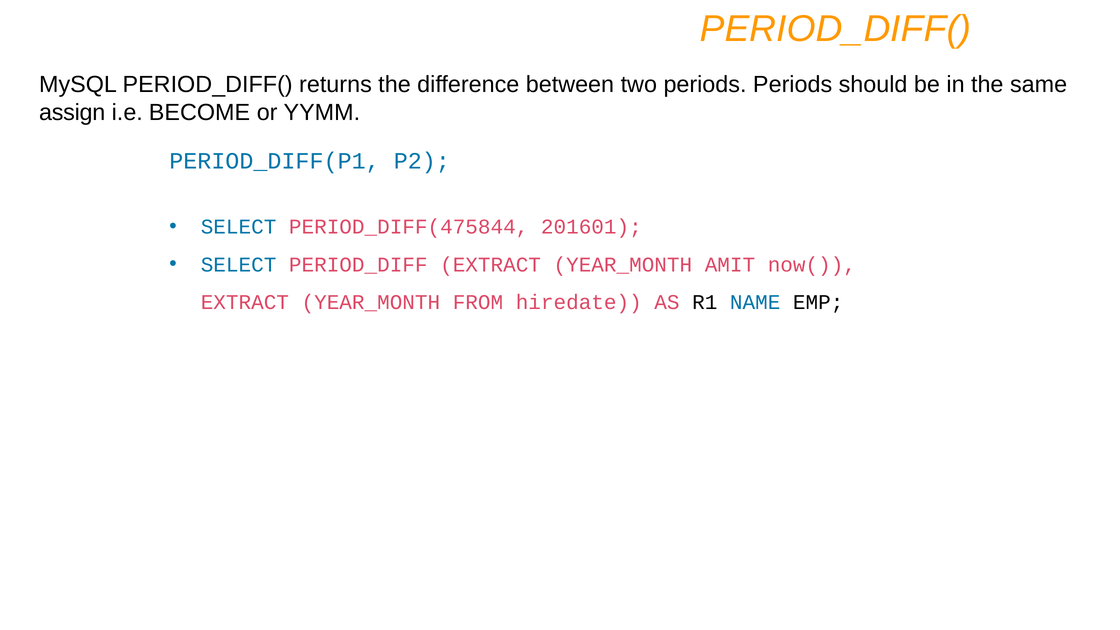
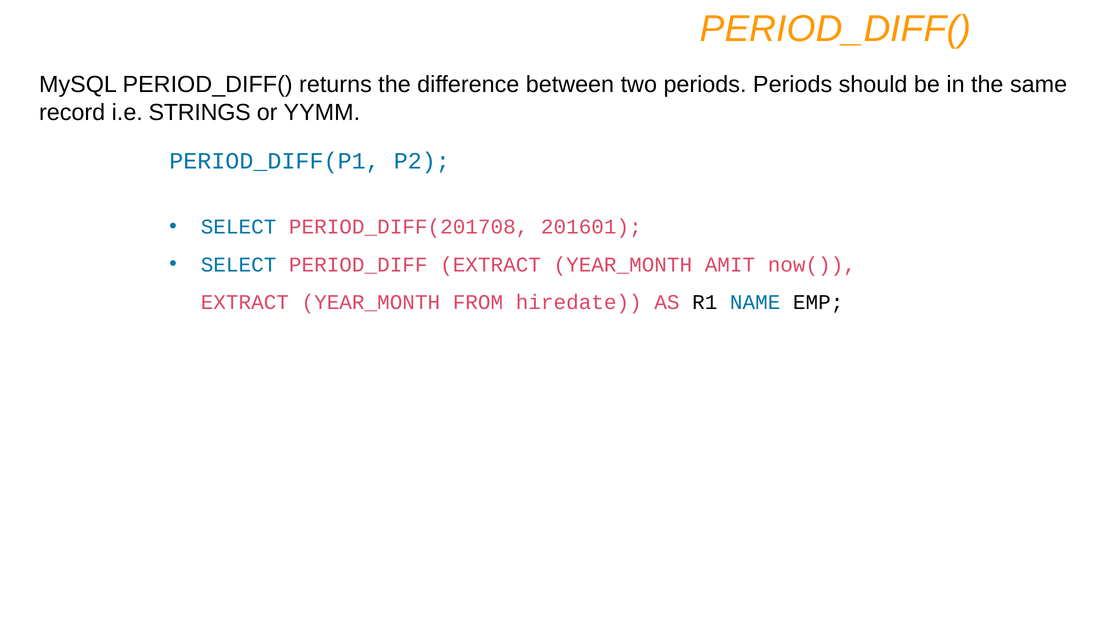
assign: assign -> record
BECOME: BECOME -> STRINGS
PERIOD_DIFF(475844: PERIOD_DIFF(475844 -> PERIOD_DIFF(201708
